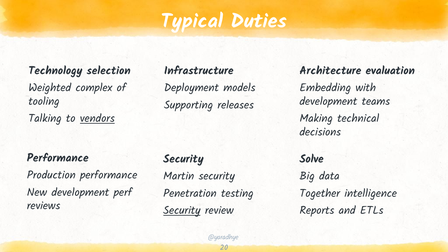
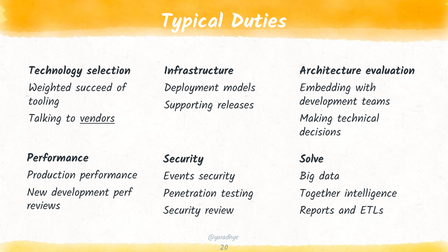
complex: complex -> succeed
Martin: Martin -> Events
Security at (182, 211) underline: present -> none
